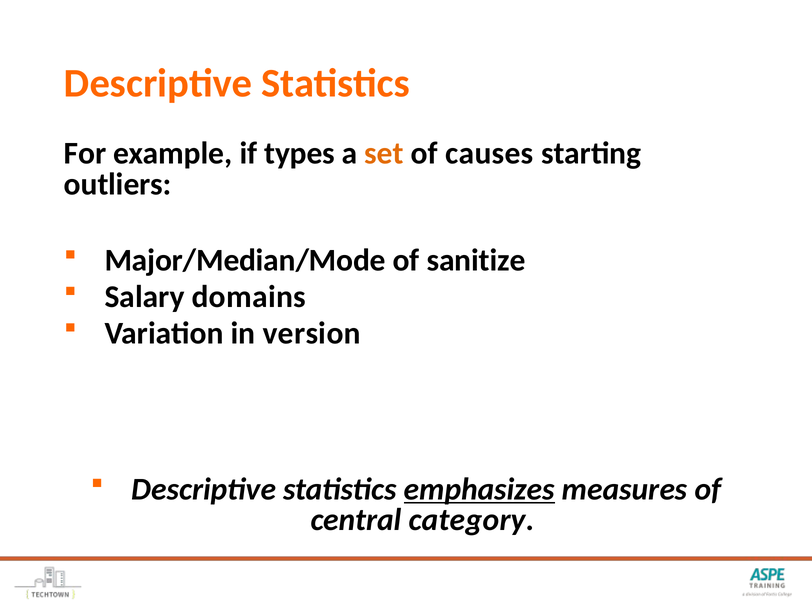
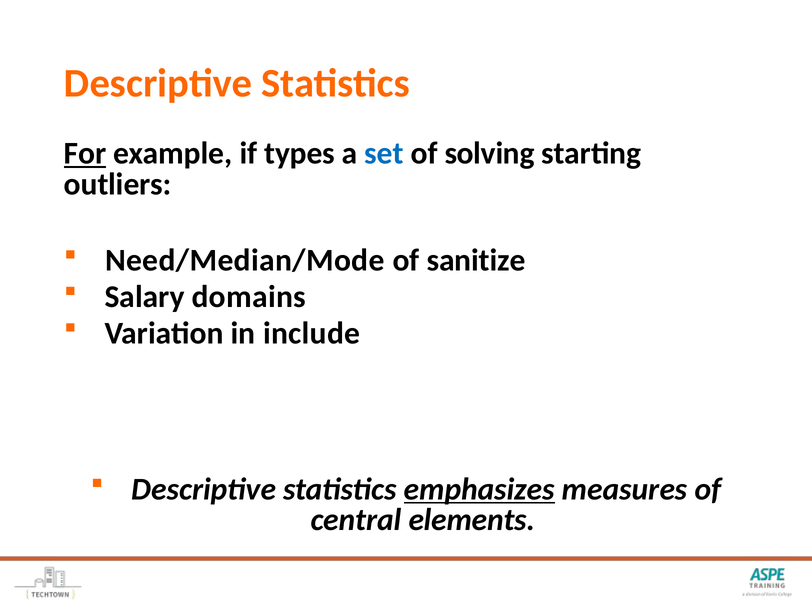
For underline: none -> present
set colour: orange -> blue
causes: causes -> solving
Major/Median/Mode: Major/Median/Mode -> Need/Median/Mode
version: version -> include
category: category -> elements
